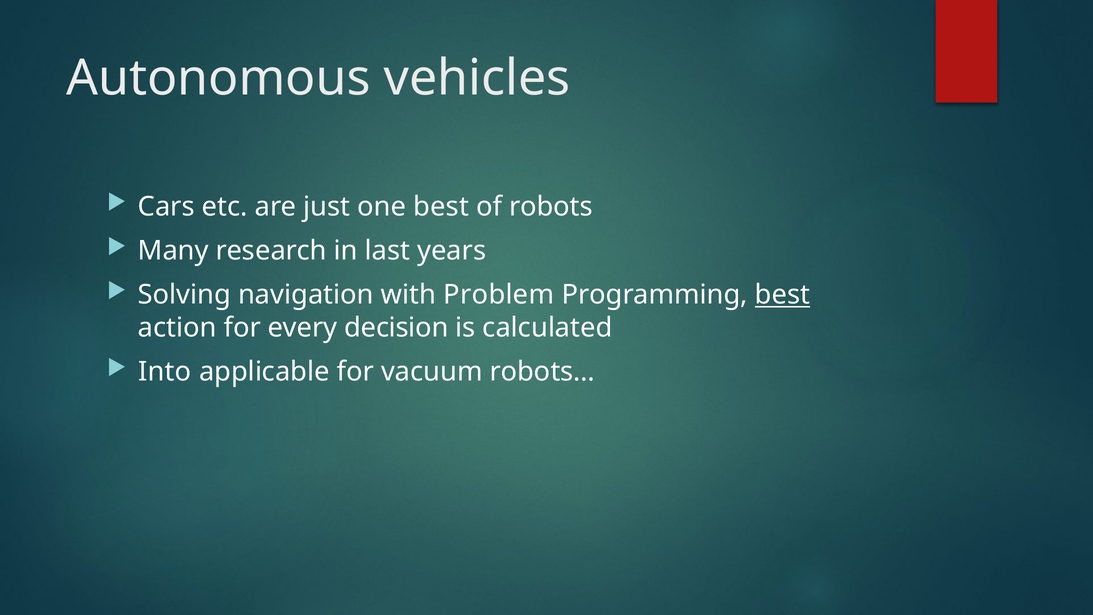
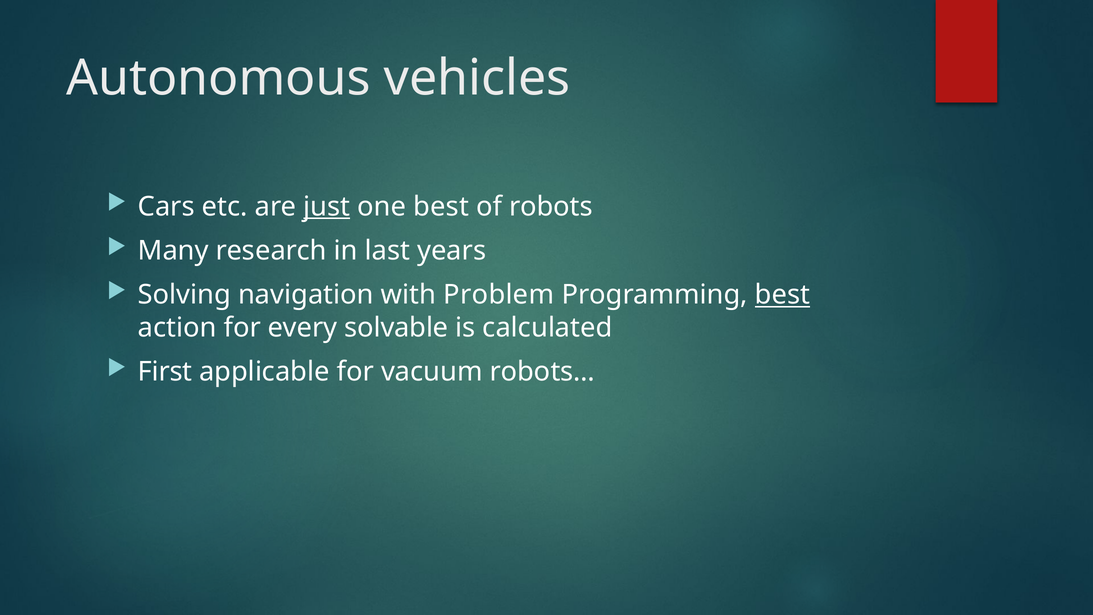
just underline: none -> present
decision: decision -> solvable
Into: Into -> First
